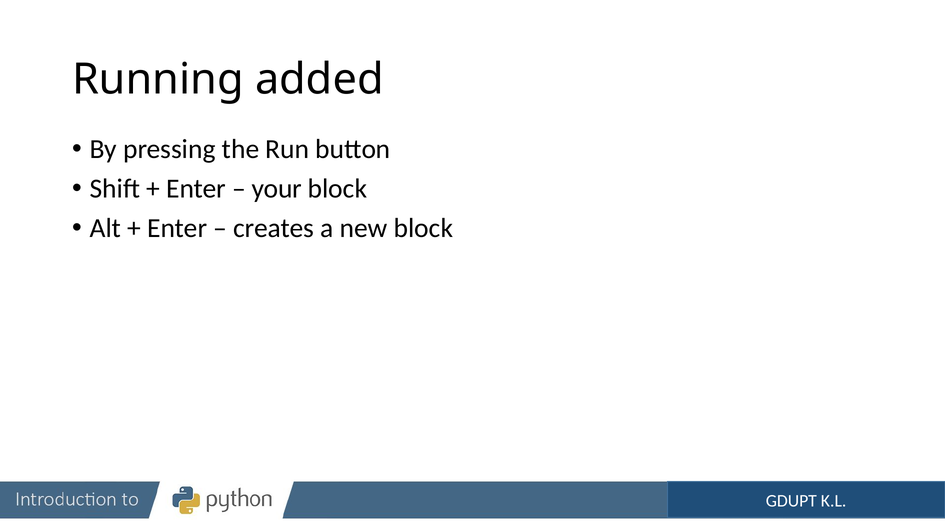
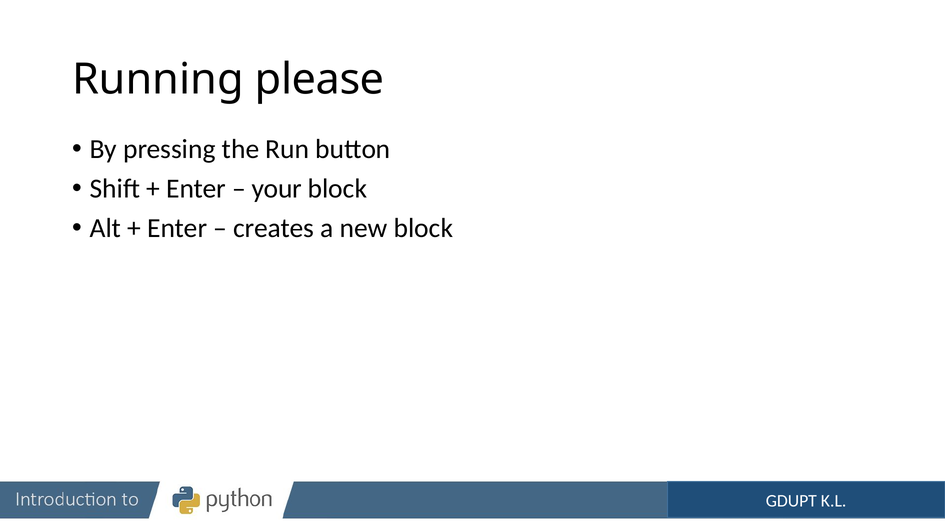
added: added -> please
